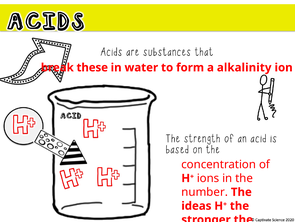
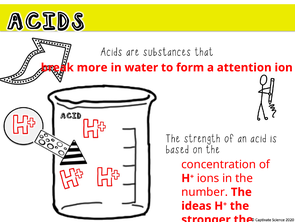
these: these -> more
alkalinity: alkalinity -> attention
